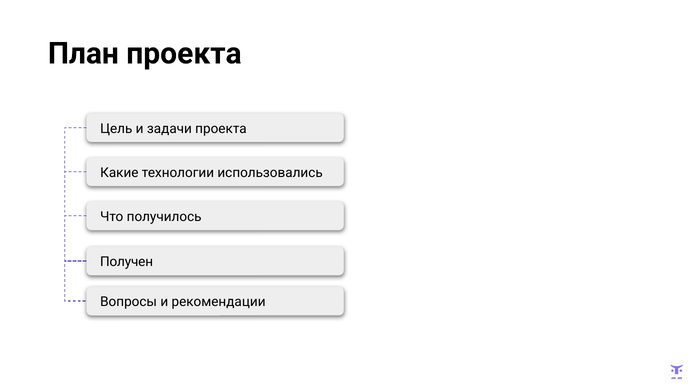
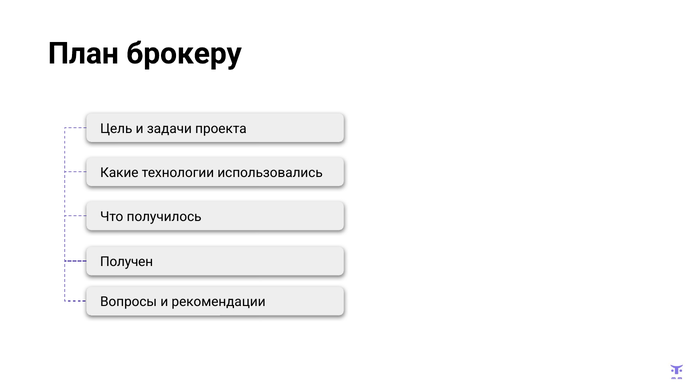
План проекта: проекта -> брокеру
